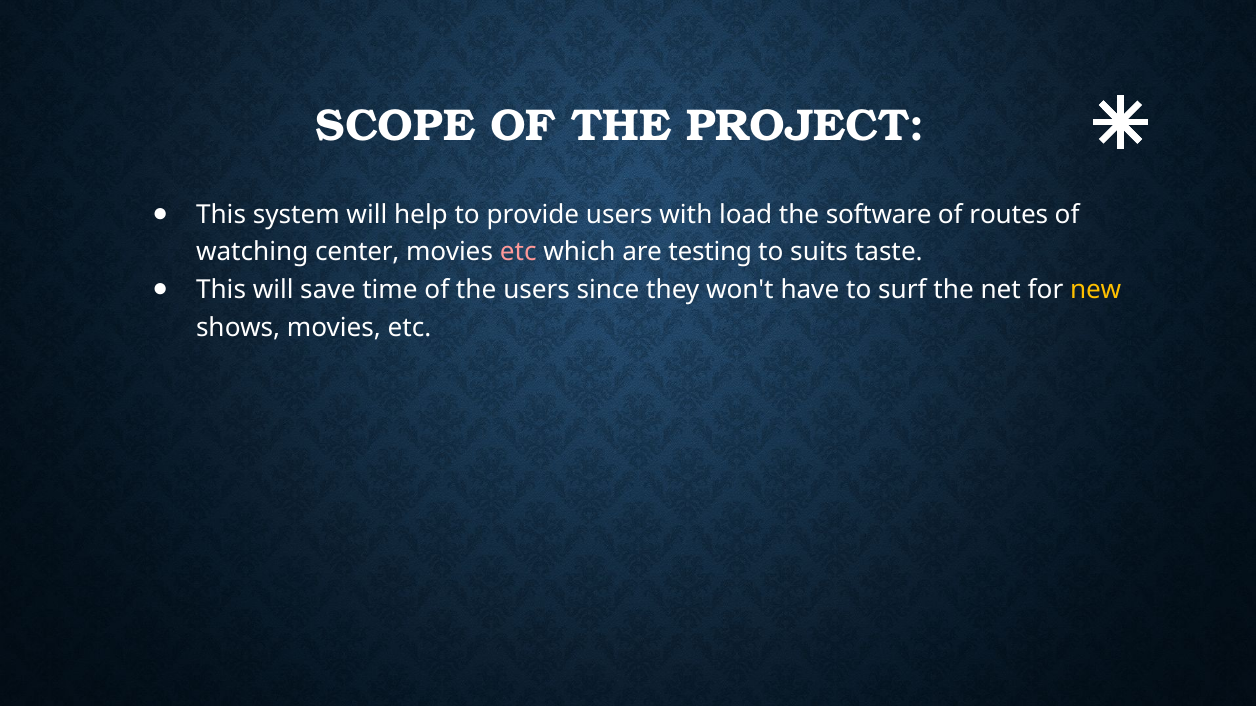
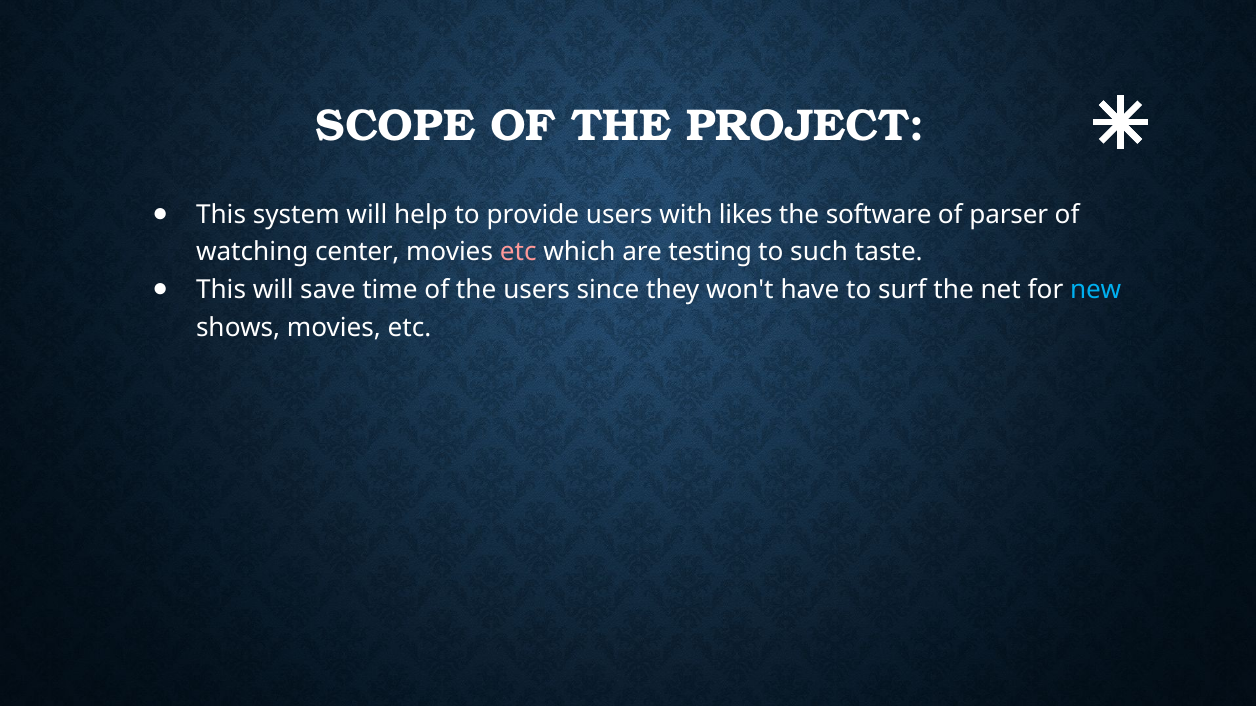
load: load -> likes
routes: routes -> parser
suits: suits -> such
new colour: yellow -> light blue
